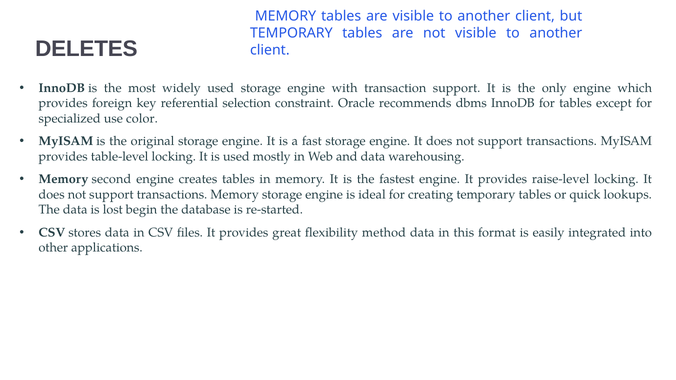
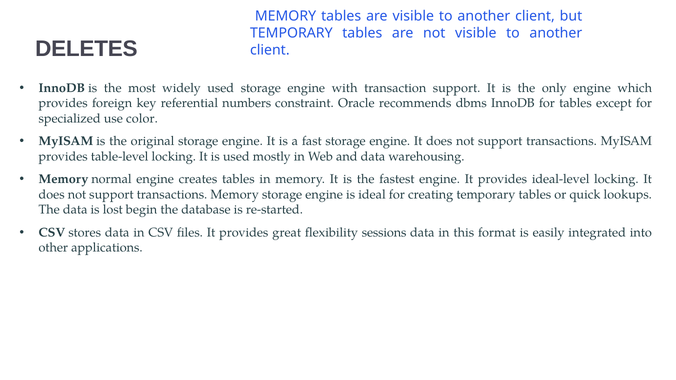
selection: selection -> numbers
second: second -> normal
raise-level: raise-level -> ideal-level
method: method -> sessions
